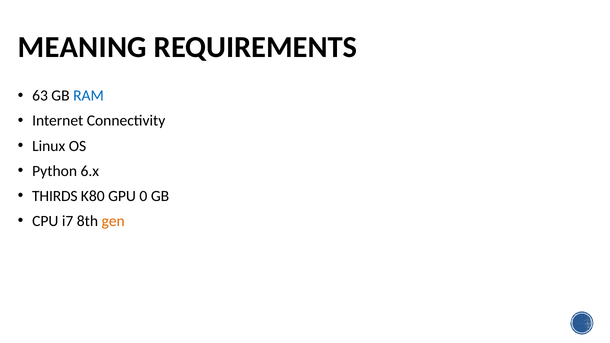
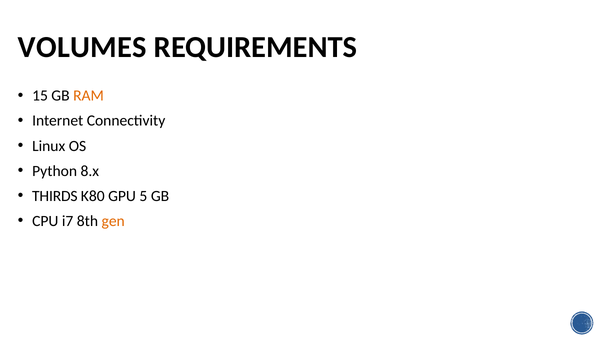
MEANING: MEANING -> VOLUMES
63: 63 -> 15
RAM colour: blue -> orange
6.x: 6.x -> 8.x
0: 0 -> 5
